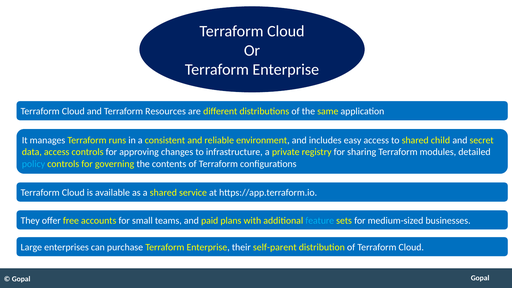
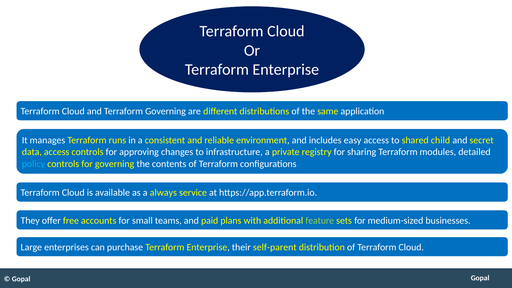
Terraform Resources: Resources -> Governing
a shared: shared -> always
feature colour: light blue -> light green
